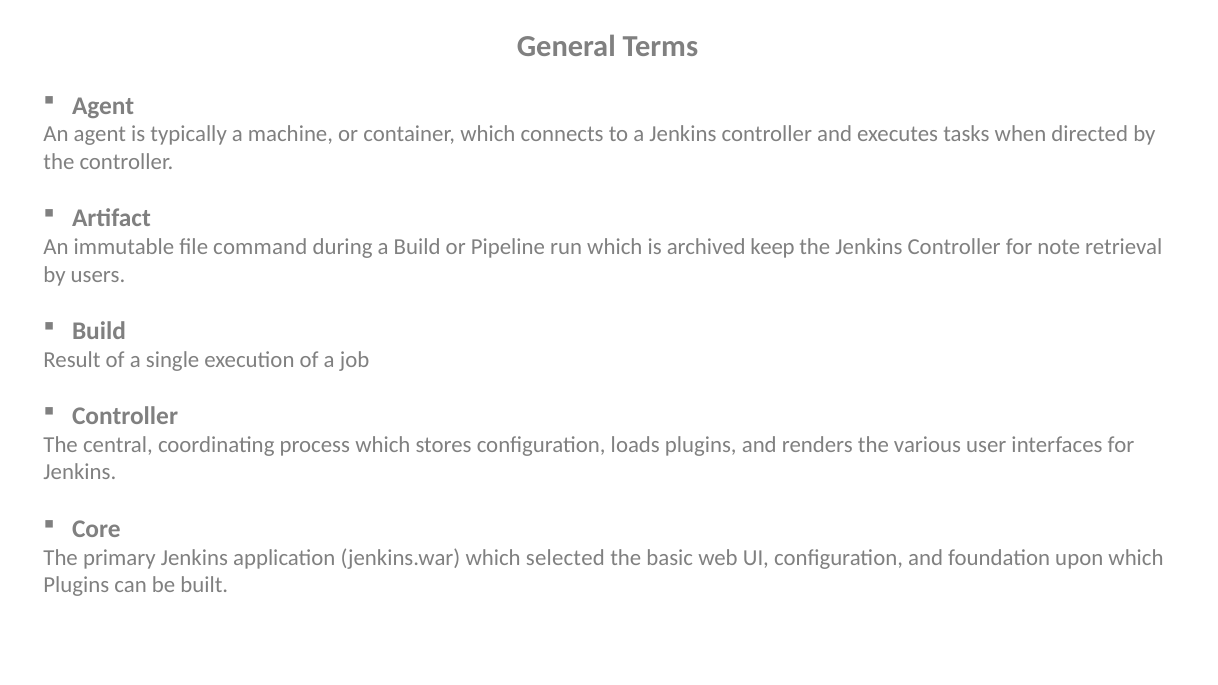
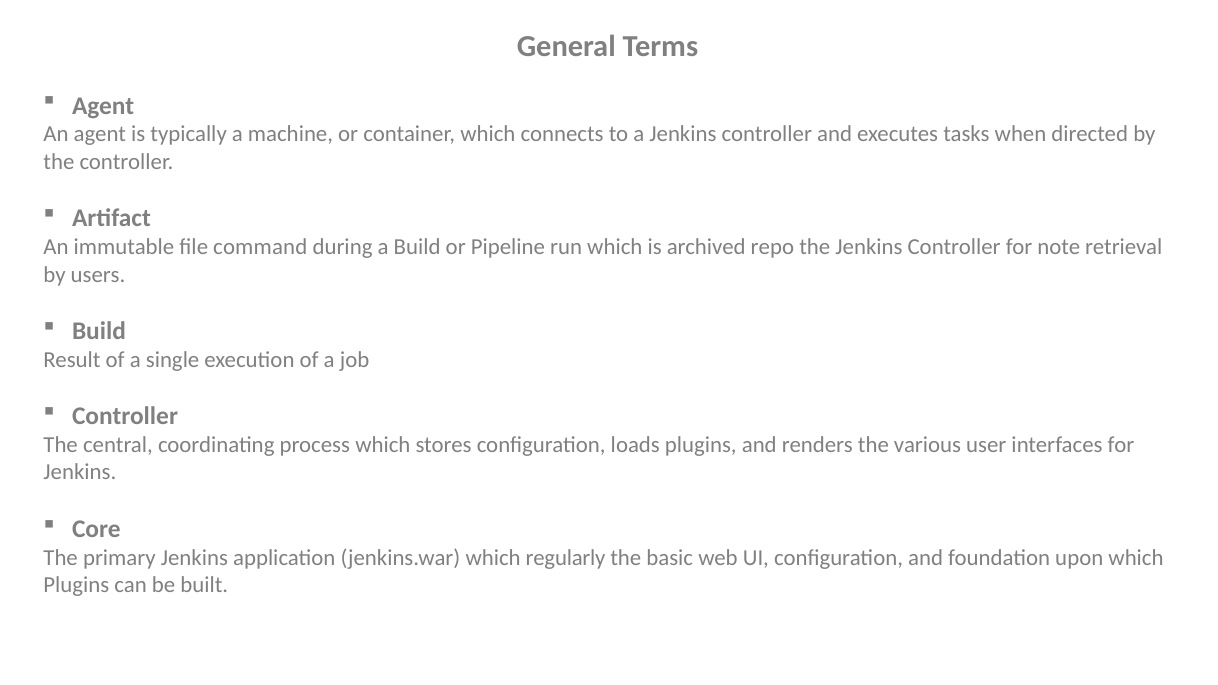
keep: keep -> repo
selected: selected -> regularly
